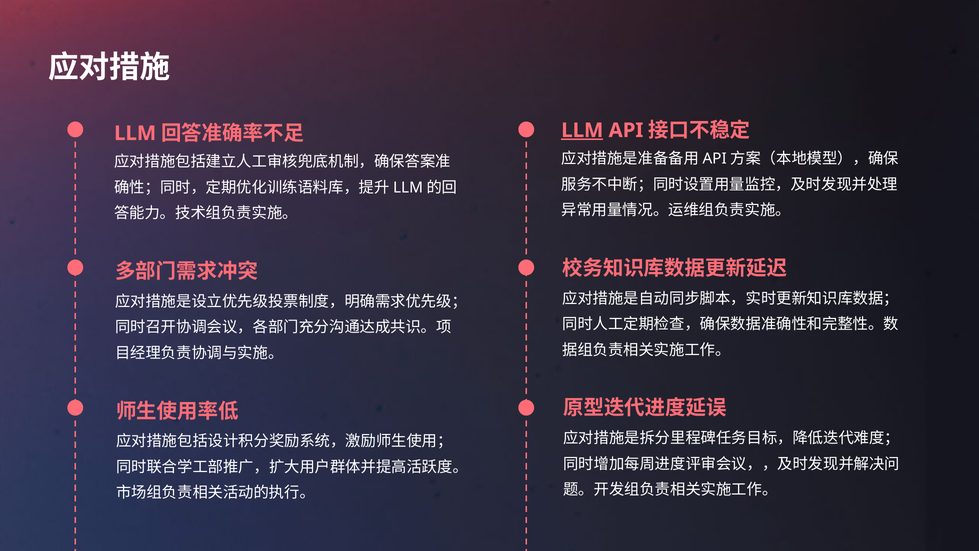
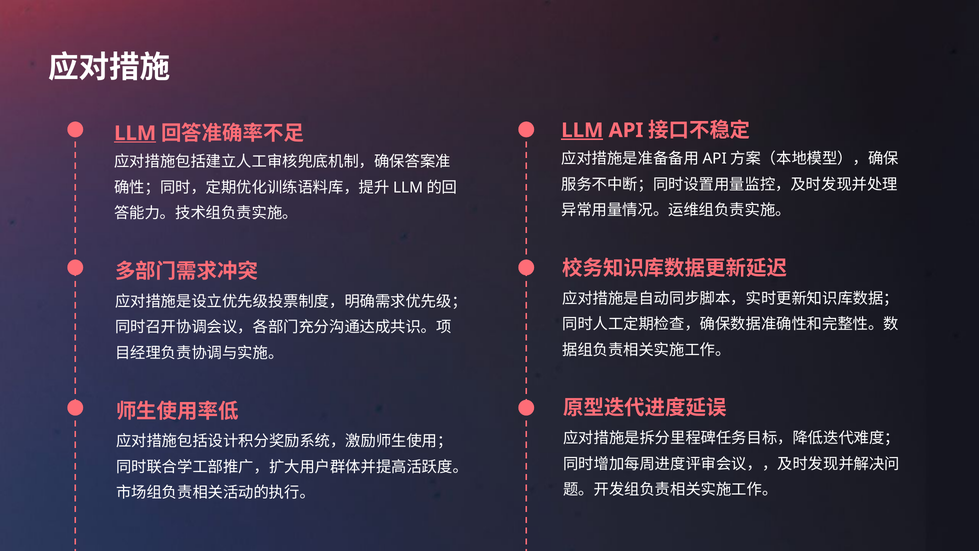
LLM at (135, 133) underline: none -> present
